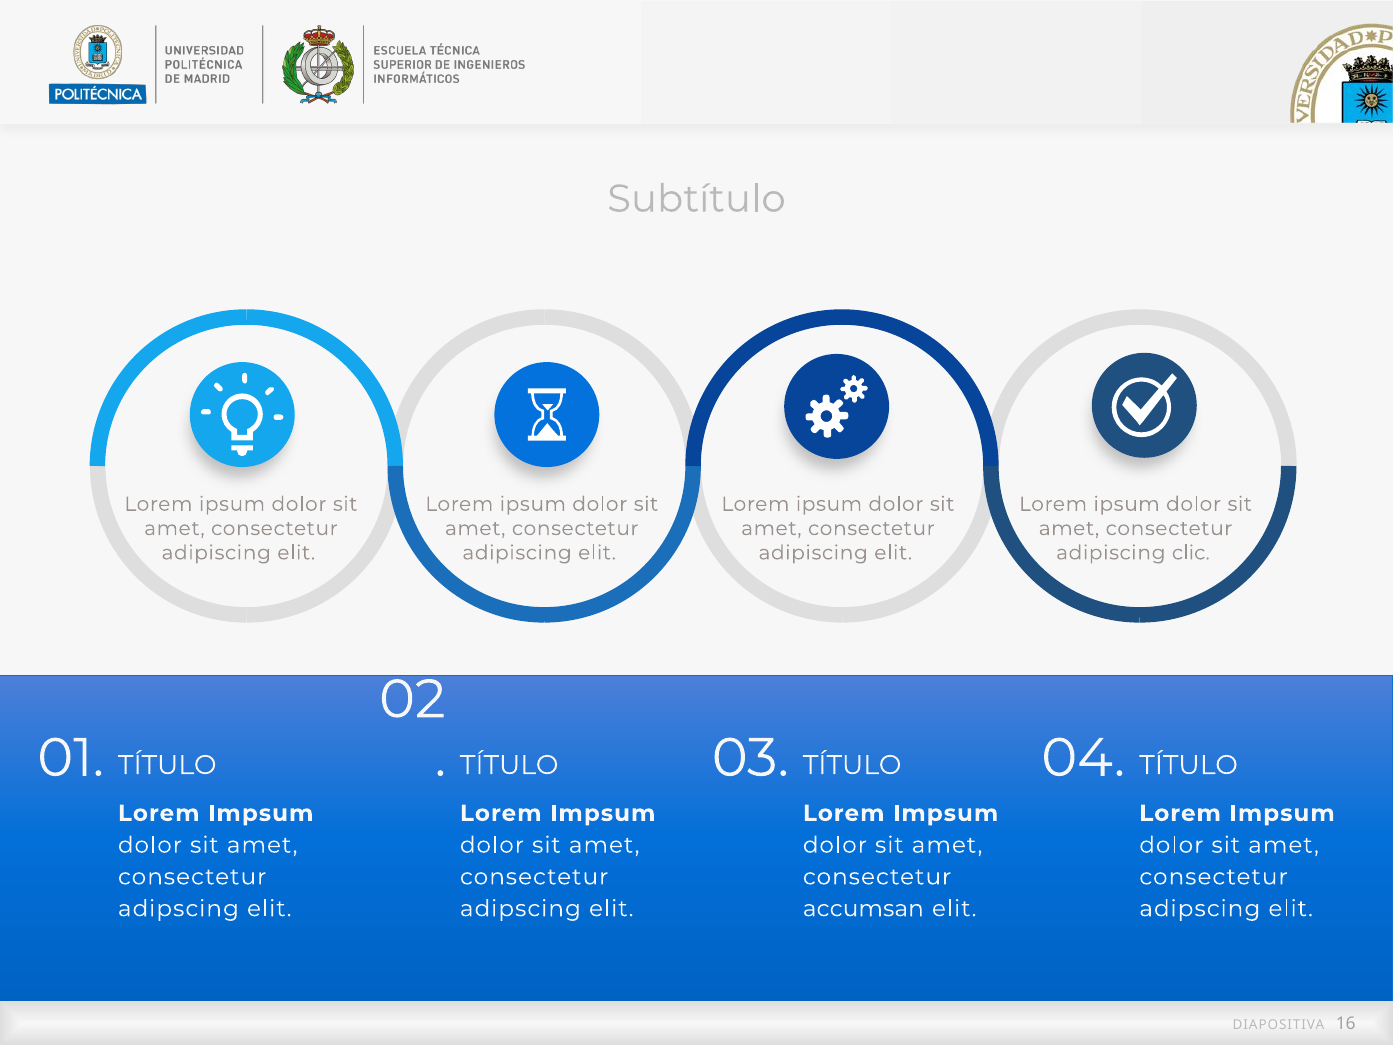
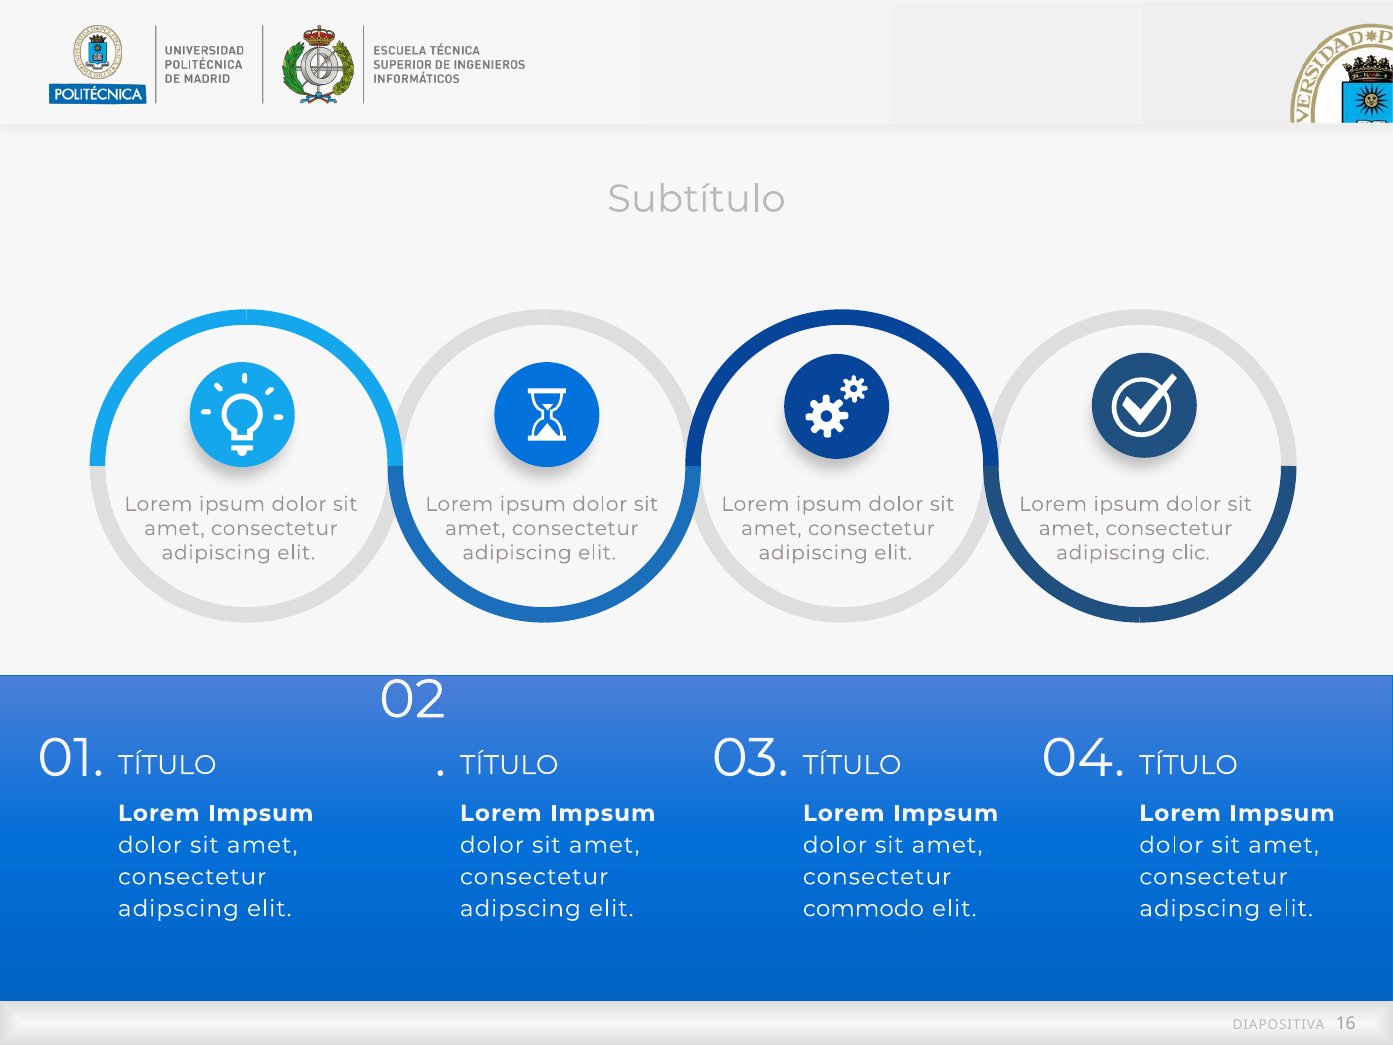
accumsan: accumsan -> commodo
